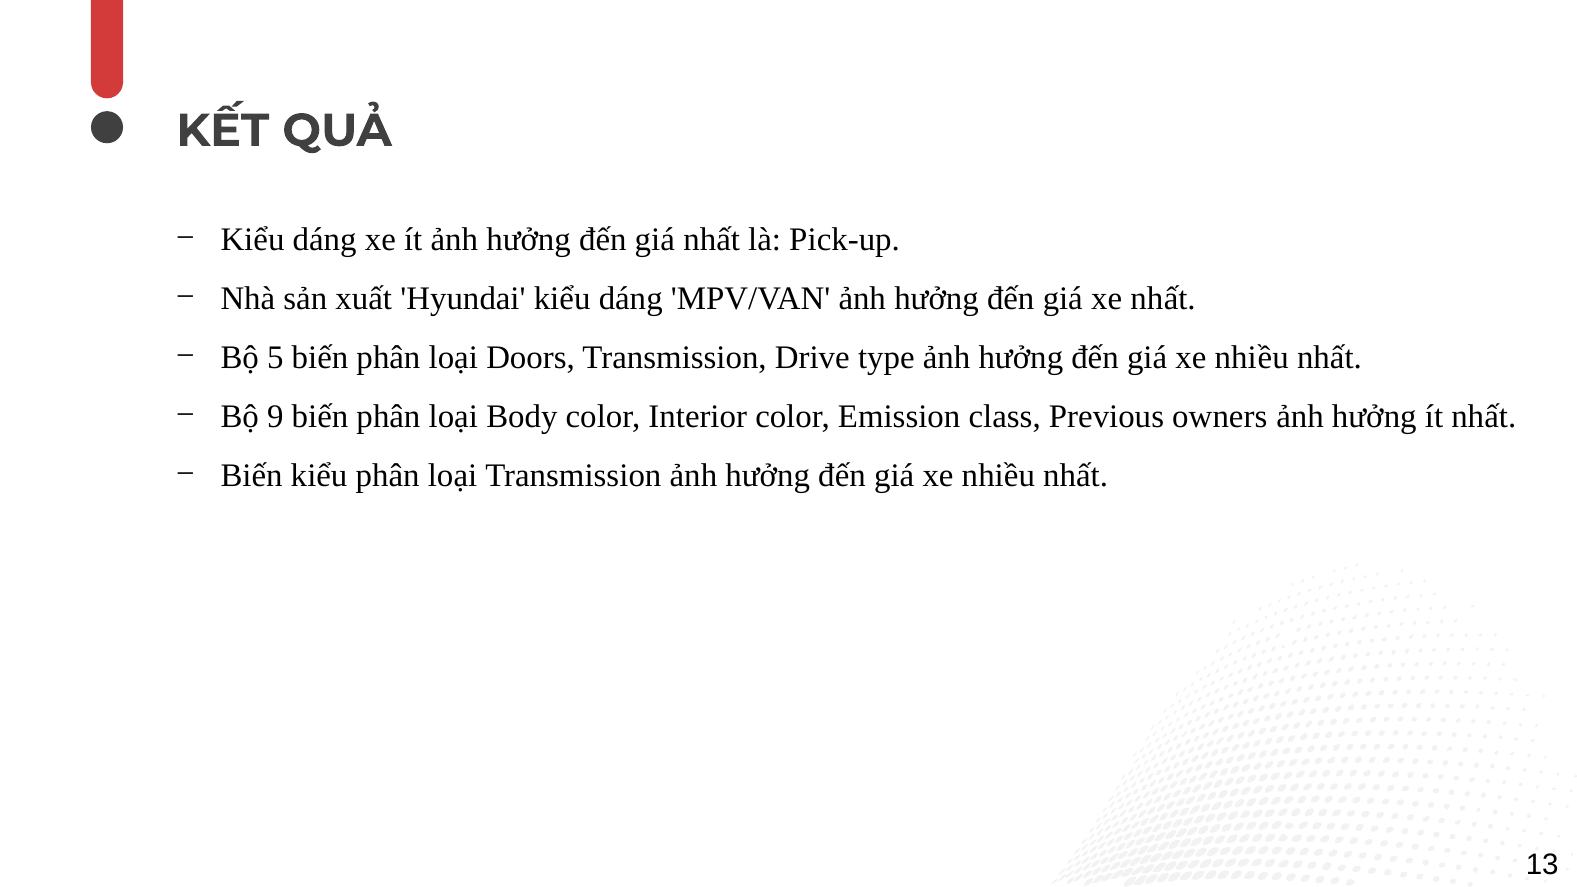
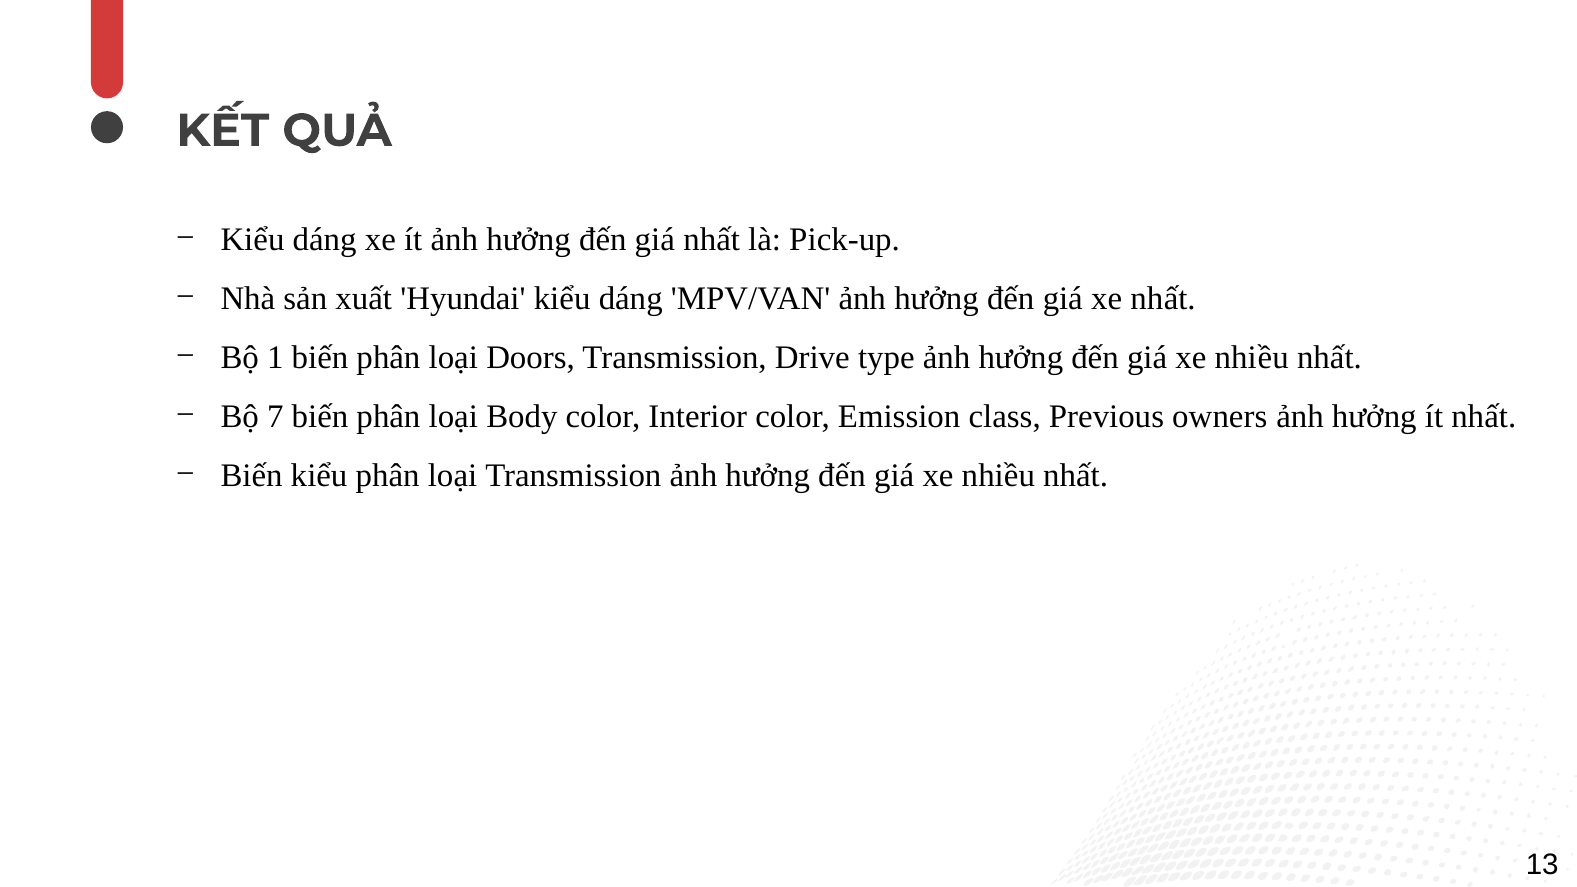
5: 5 -> 1
9: 9 -> 7
